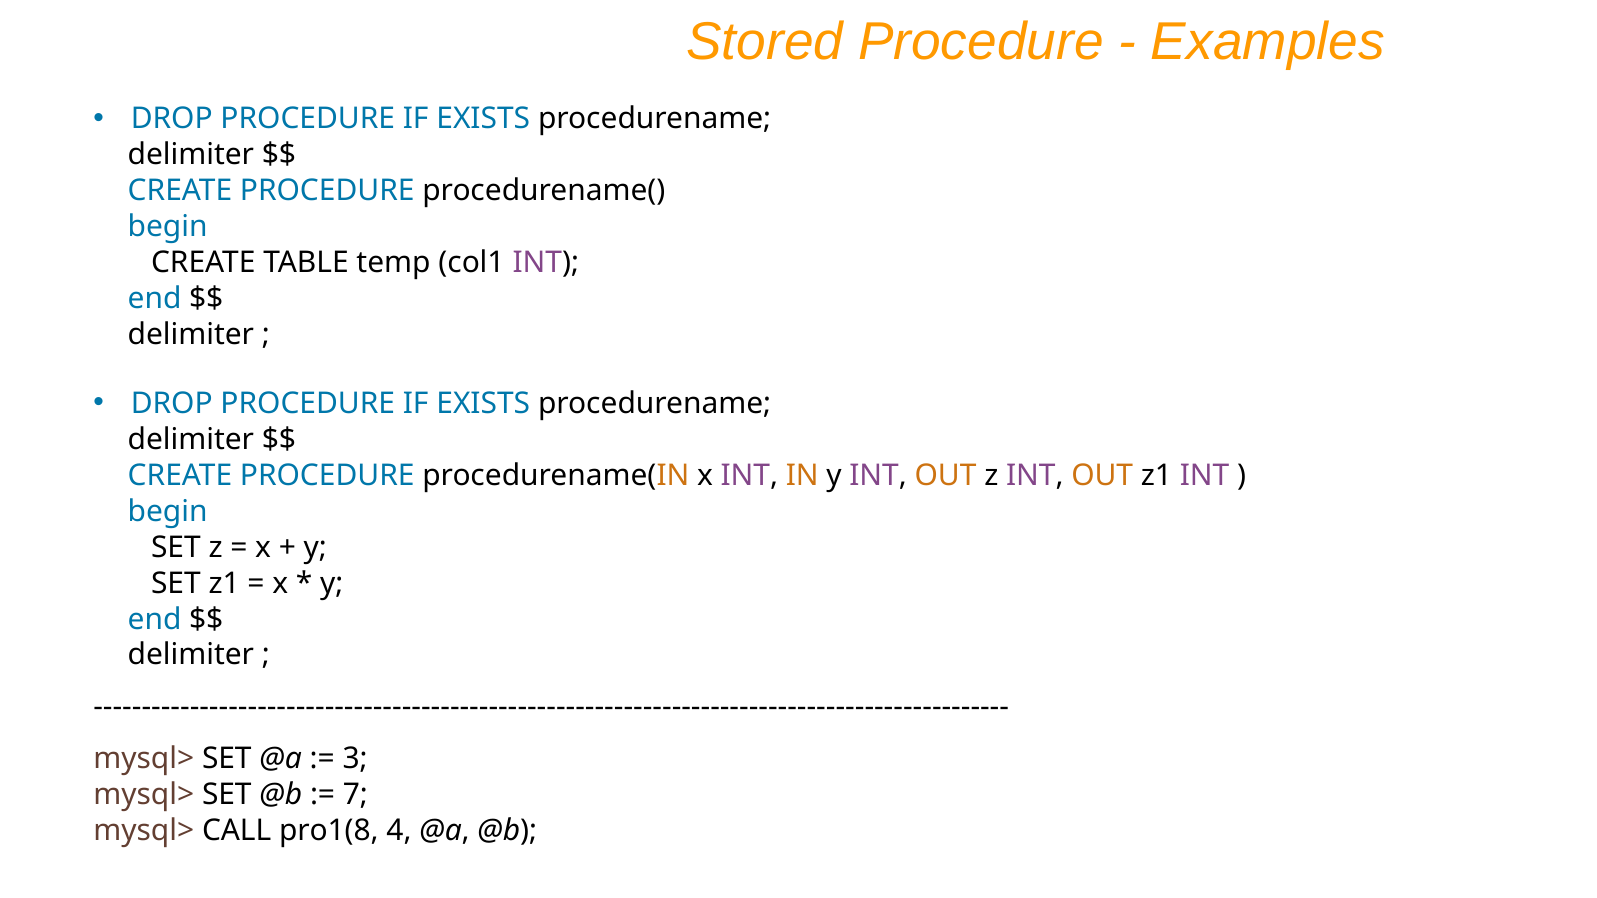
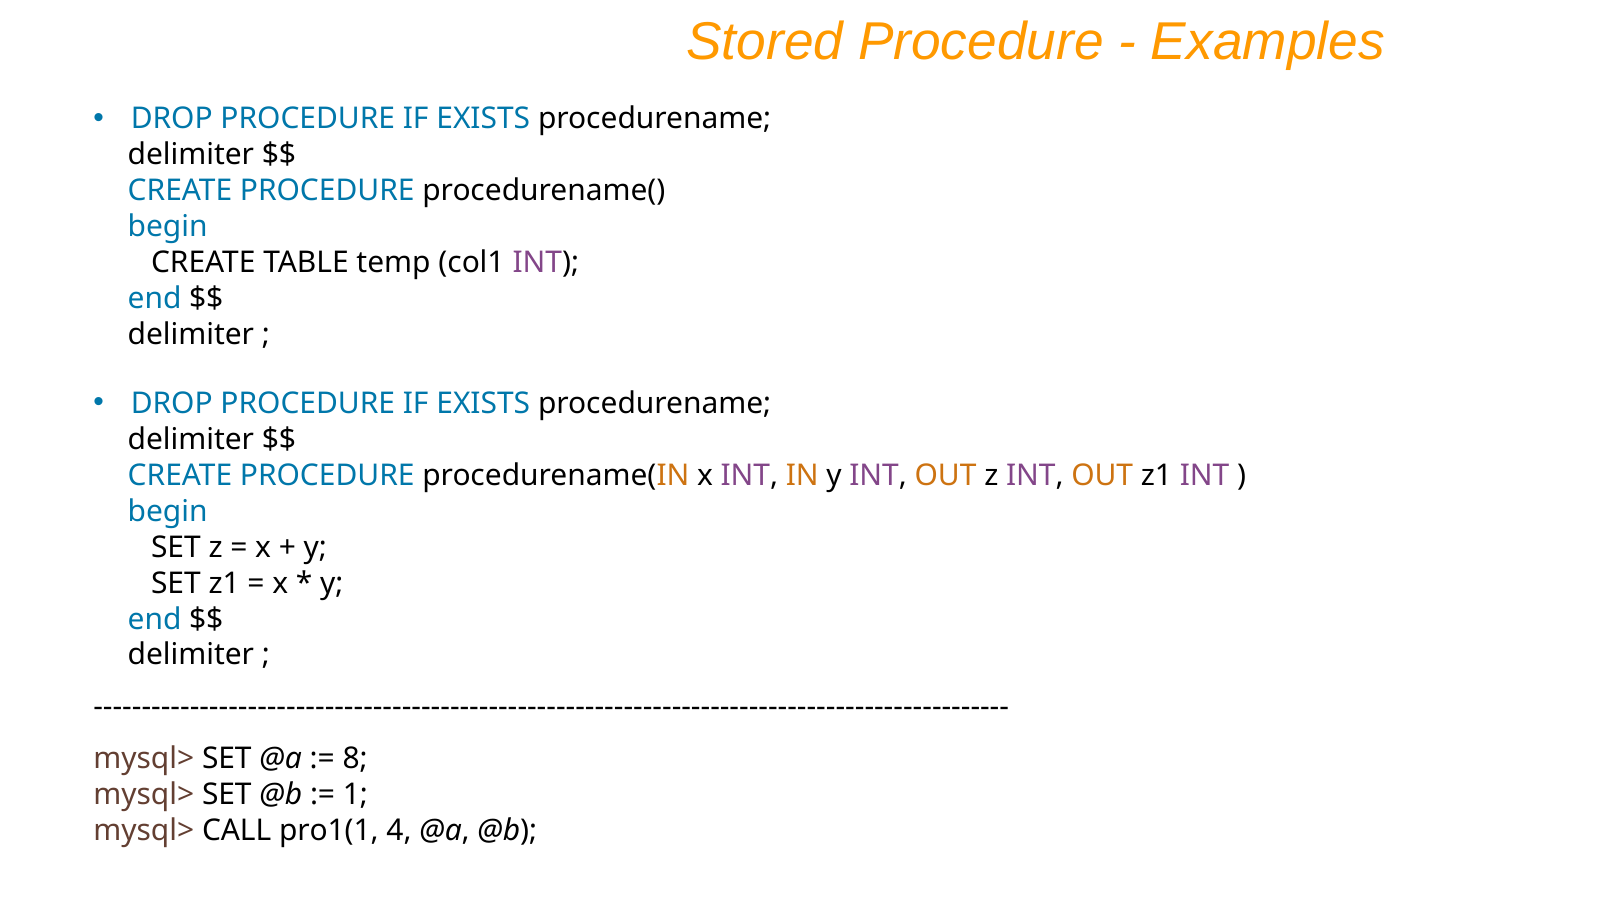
3: 3 -> 8
7: 7 -> 1
pro1(8: pro1(8 -> pro1(1
